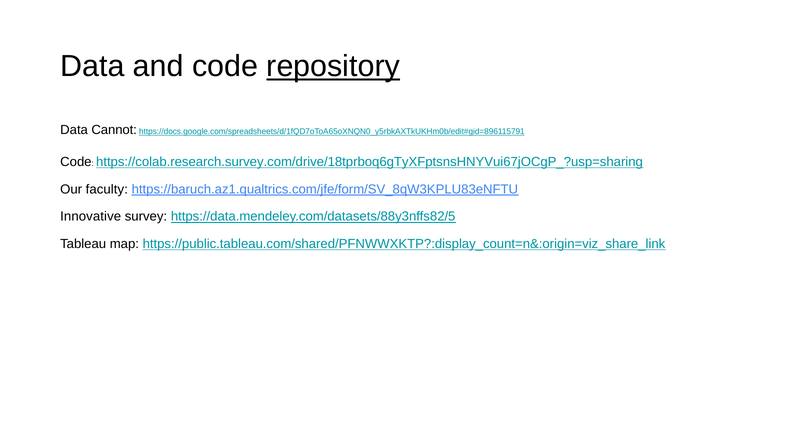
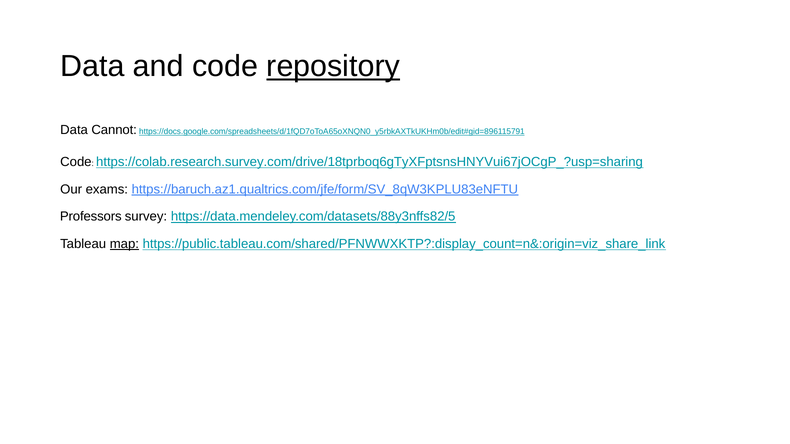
faculty: faculty -> exams
Innovative: Innovative -> Professors
map underline: none -> present
